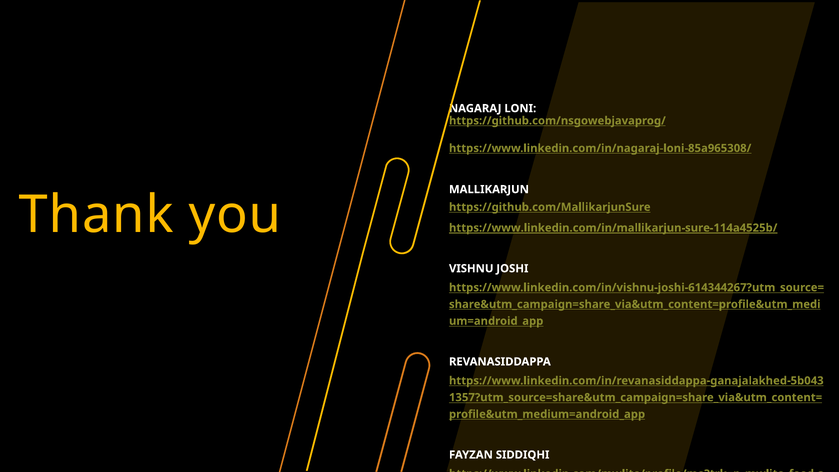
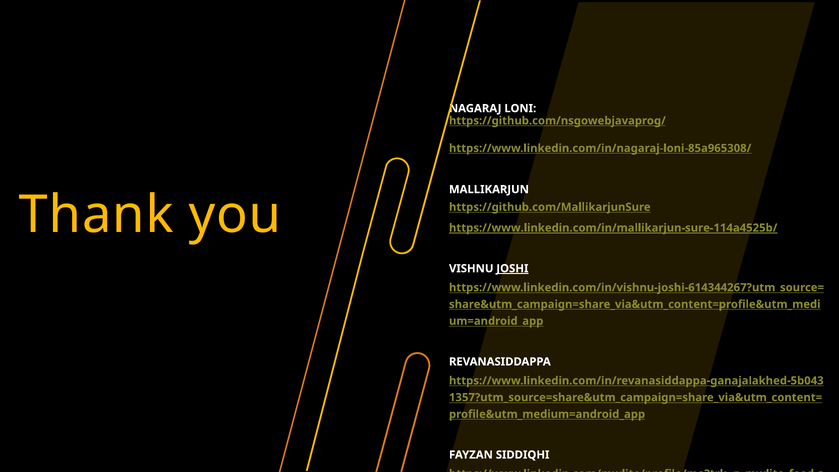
JOSHI underline: none -> present
